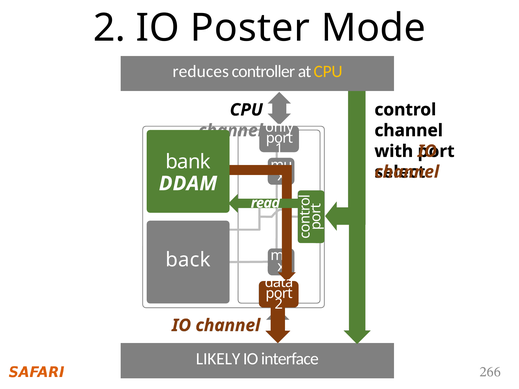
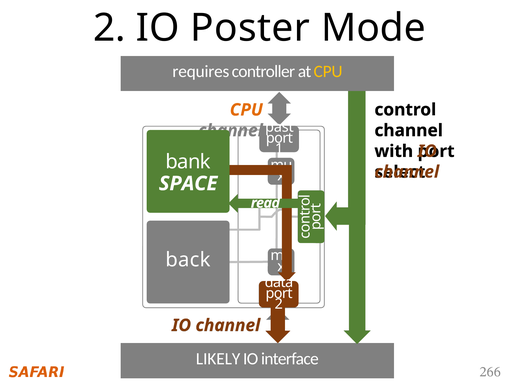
reduces: reduces -> requires
CPU at (246, 110) colour: black -> orange
only: only -> past
DDAM: DDAM -> SPACE
